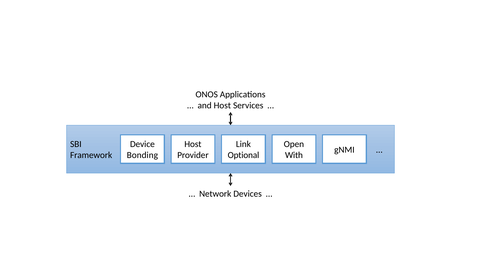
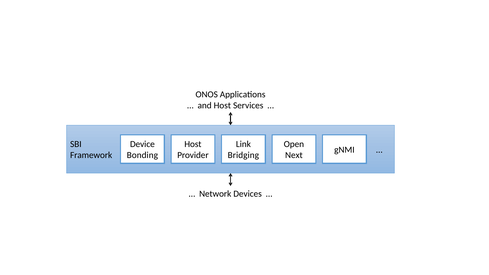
Optional: Optional -> Bridging
With: With -> Next
